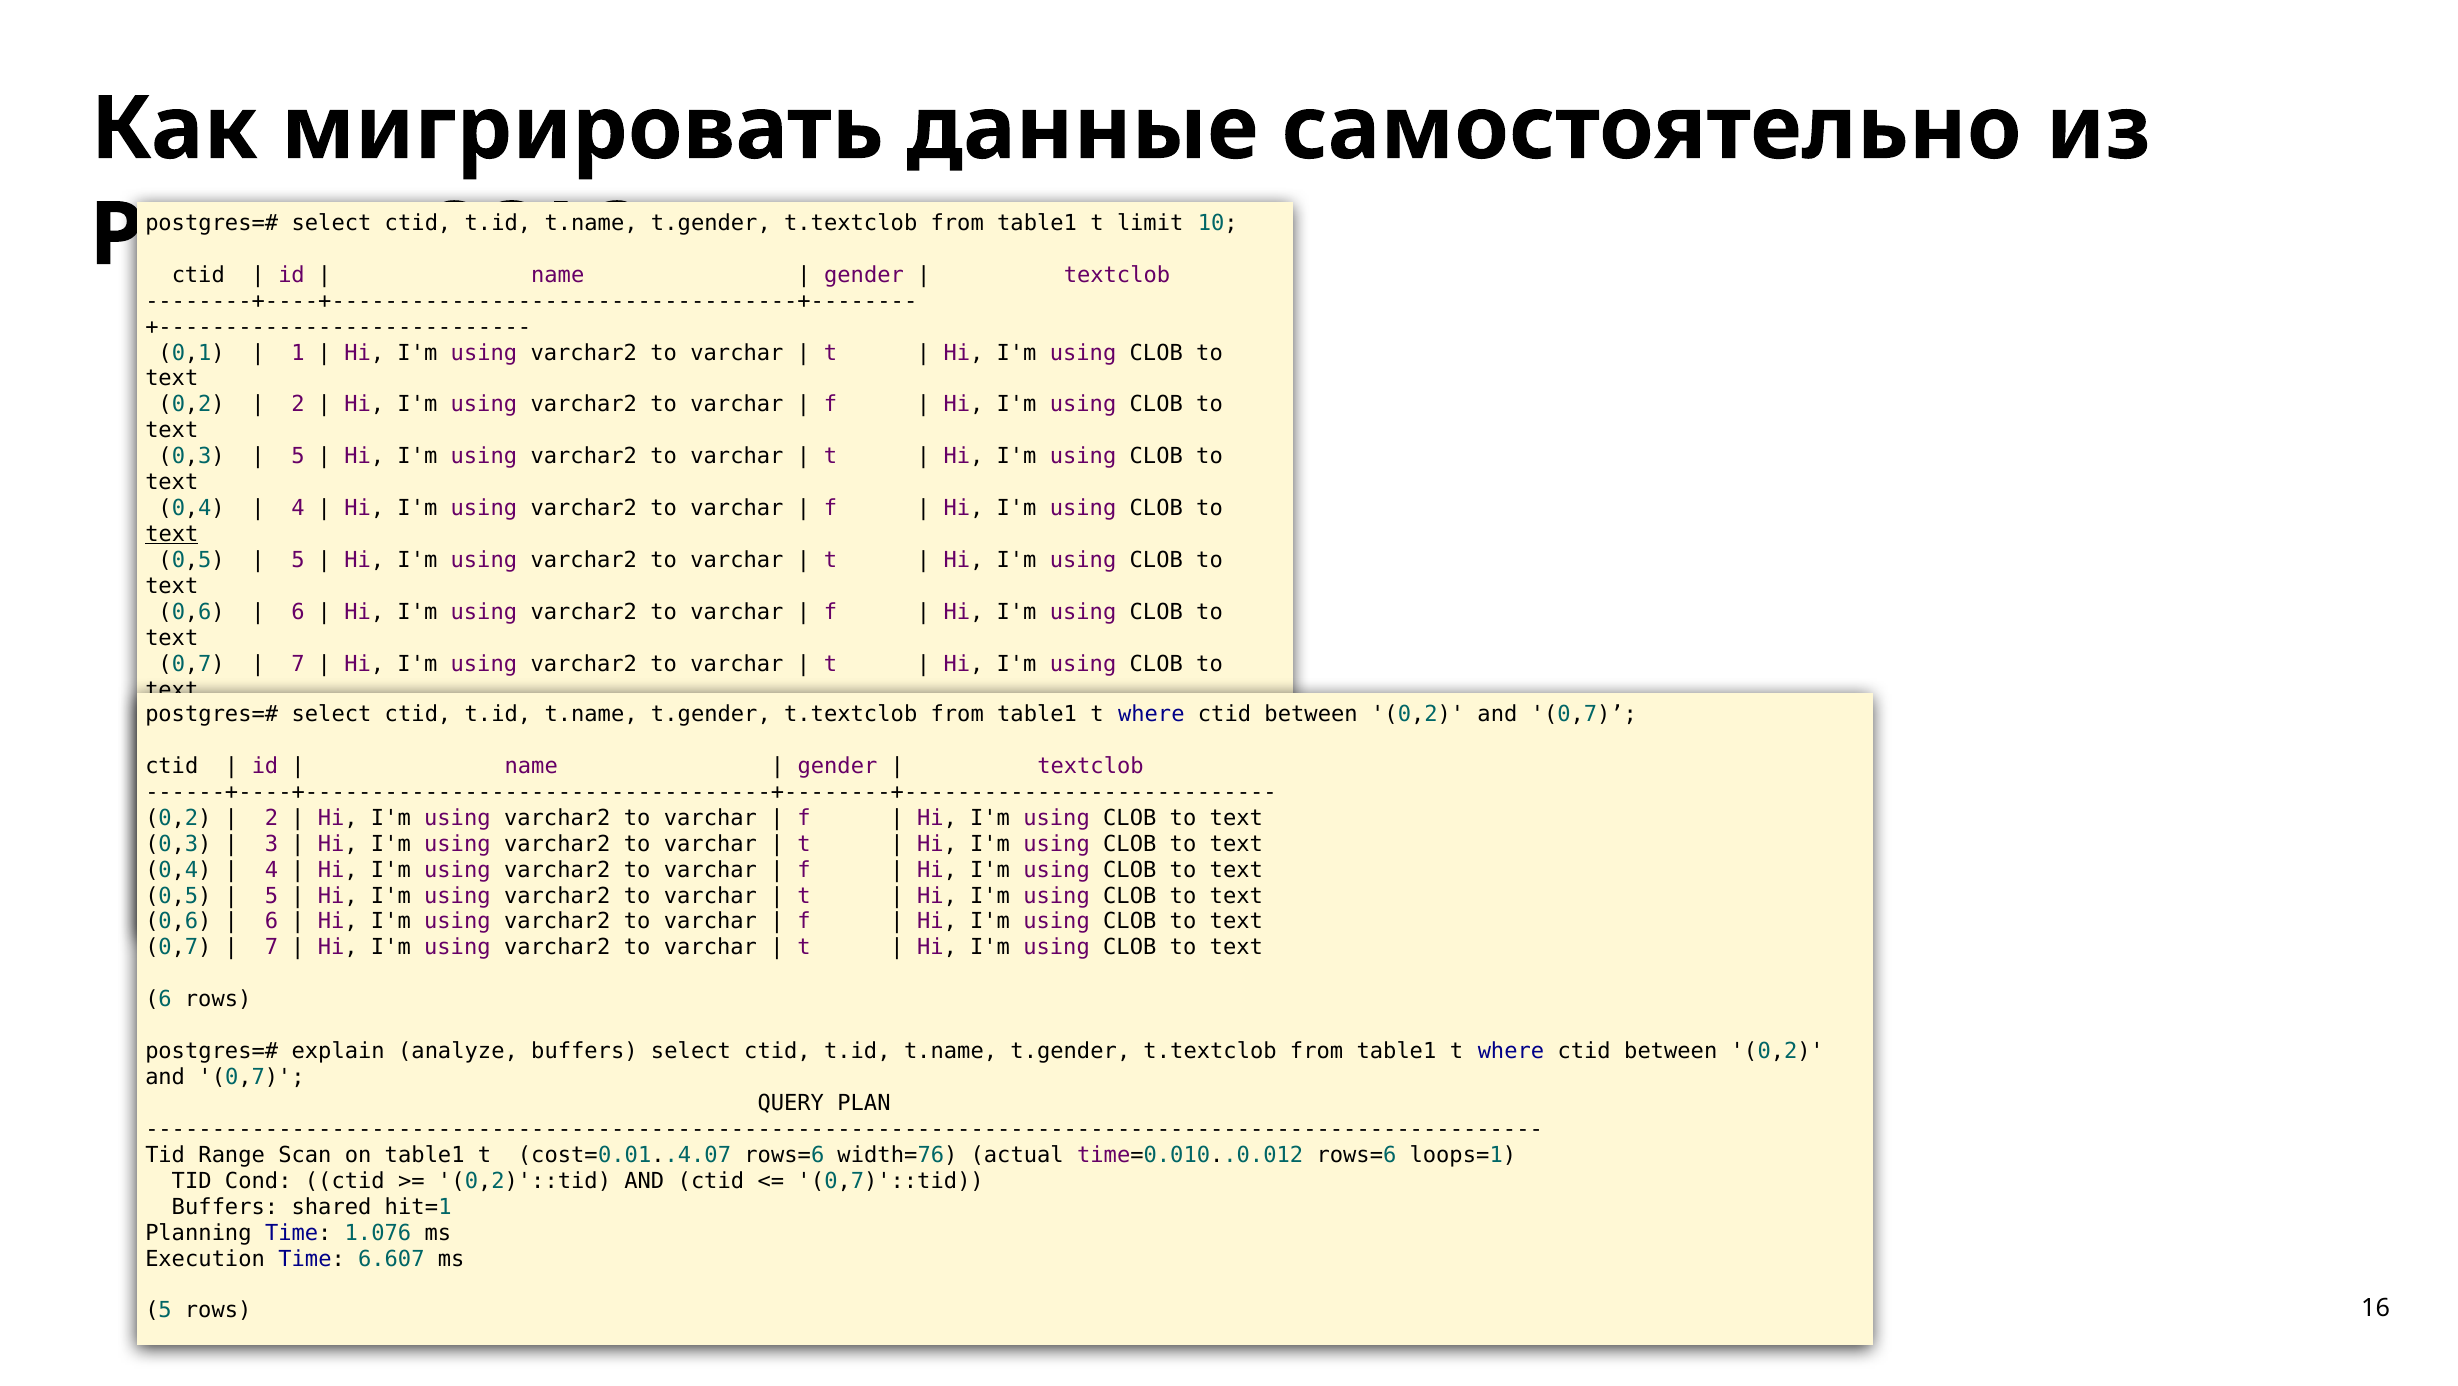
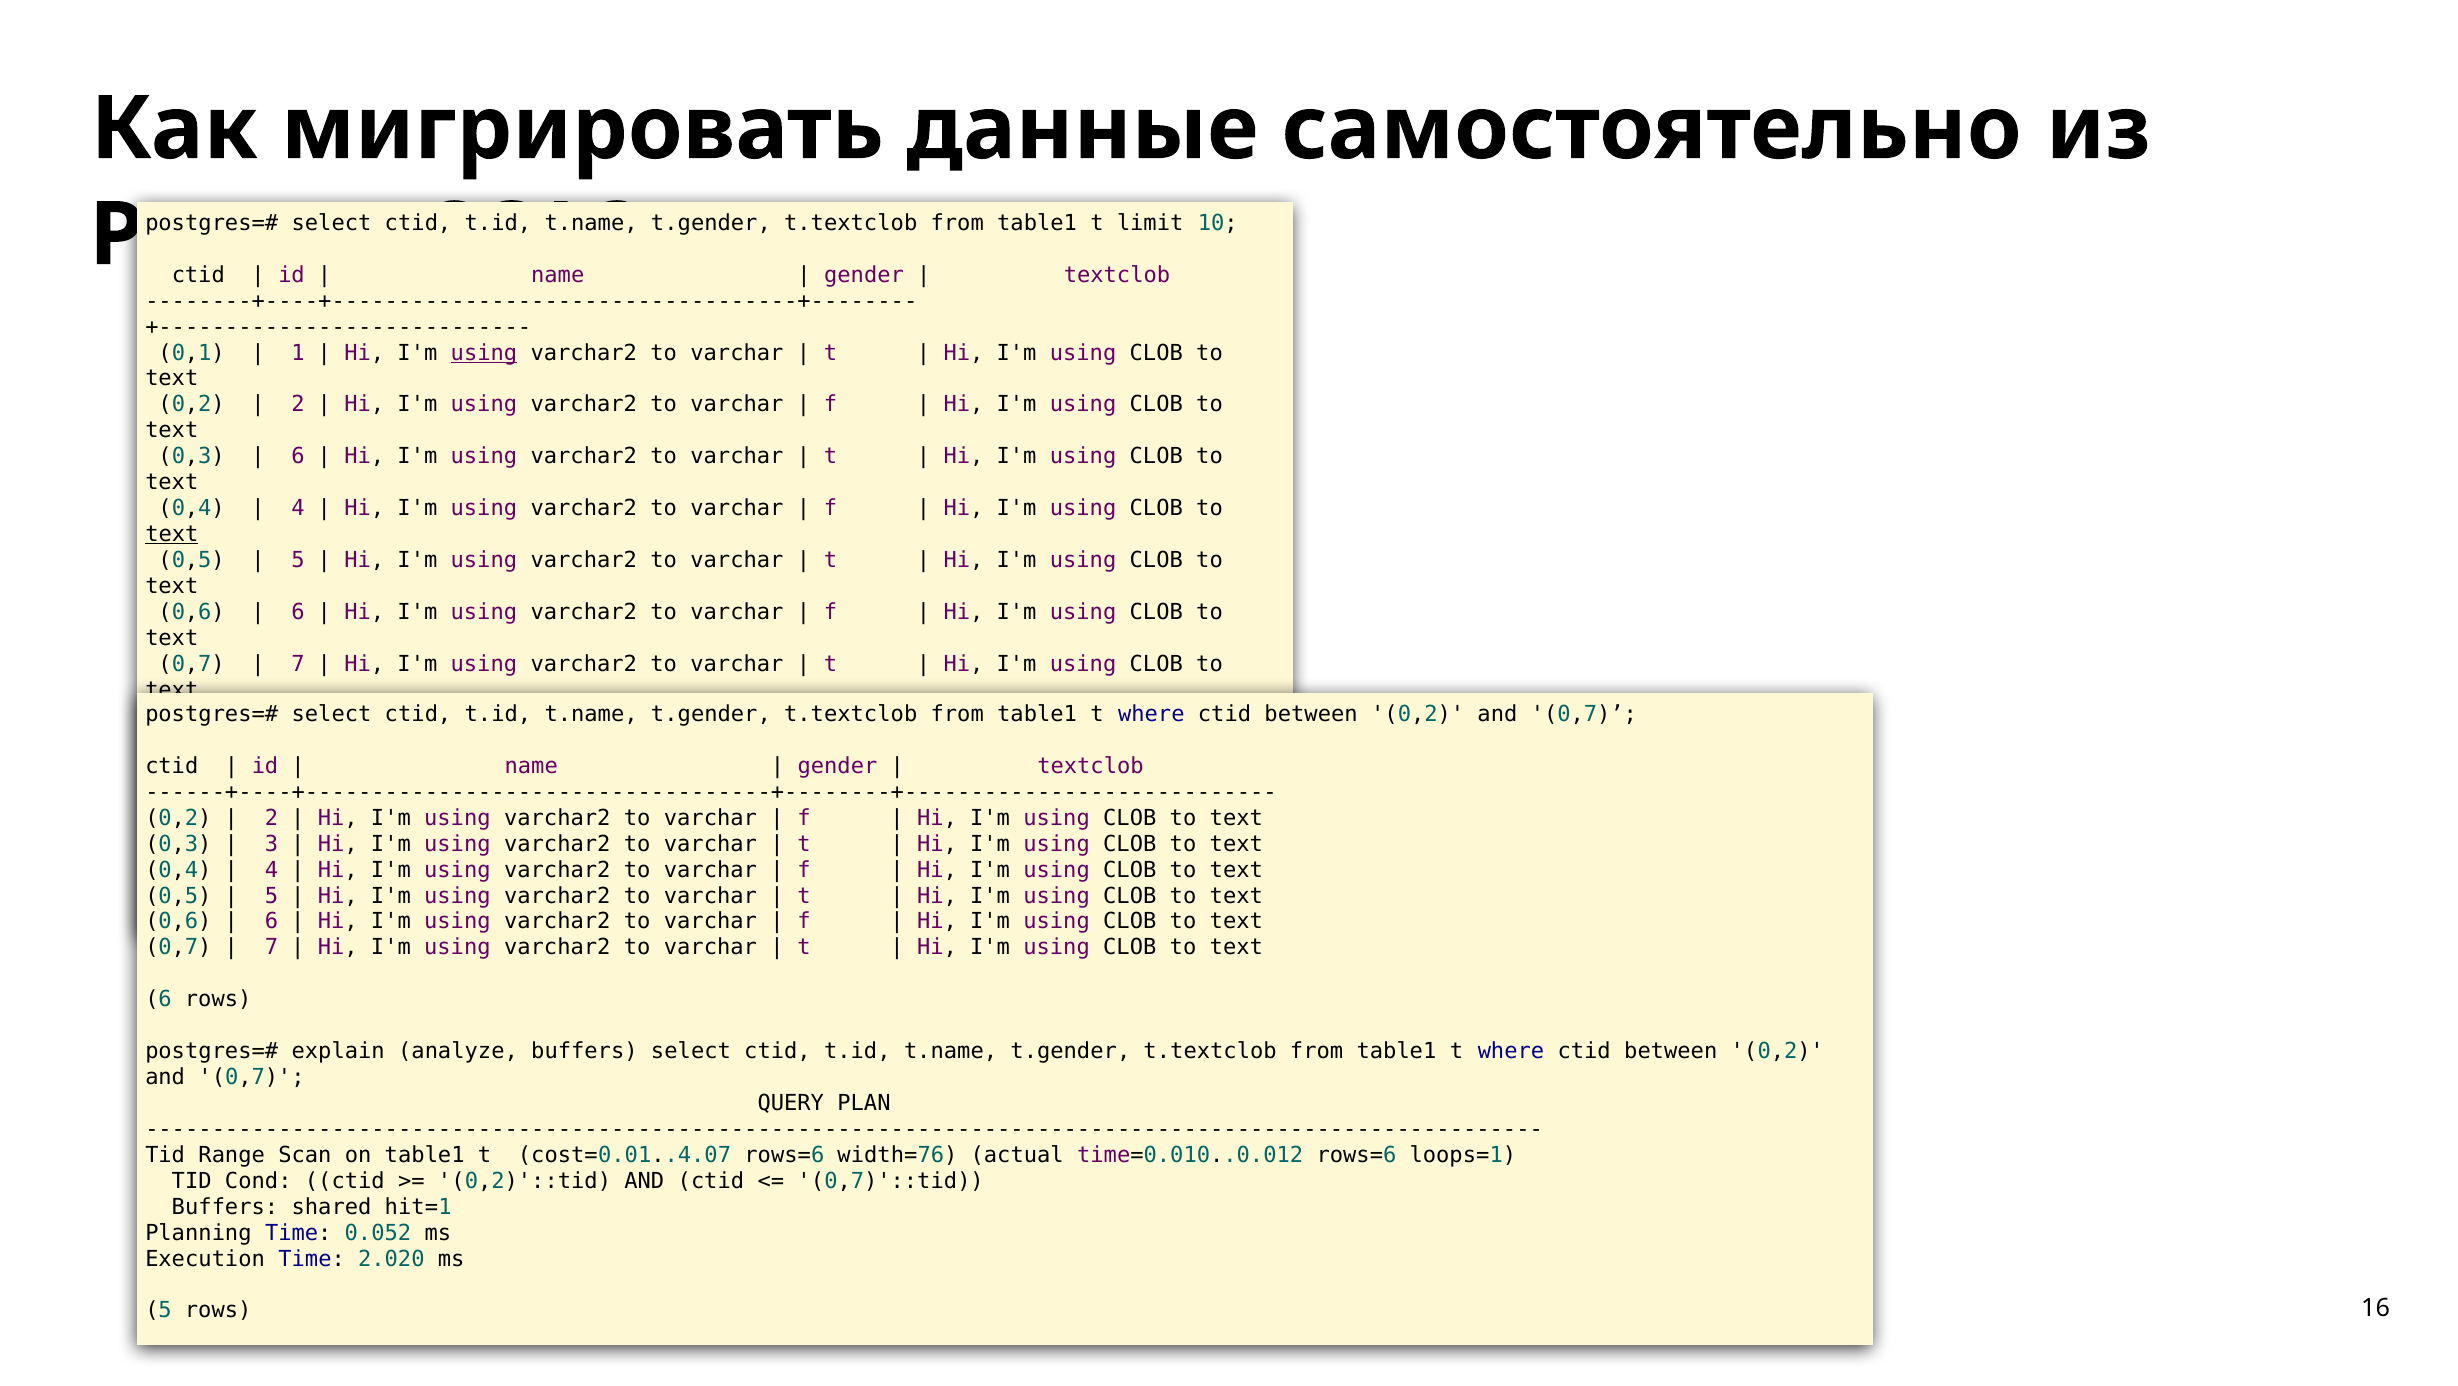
using at (484, 353) underline: none -> present
5 at (298, 456): 5 -> 6
1.076: 1.076 -> 0.052
6.607: 6.607 -> 2.020
